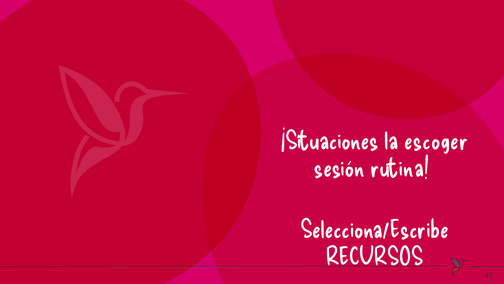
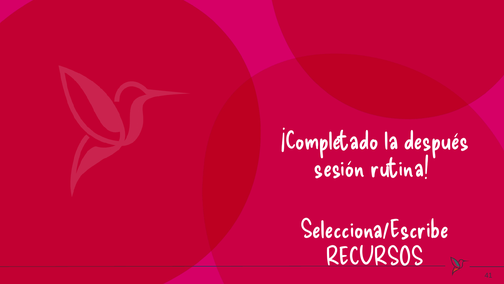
¡Situaciones: ¡Situaciones -> ¡Completado
escoger: escoger -> después
